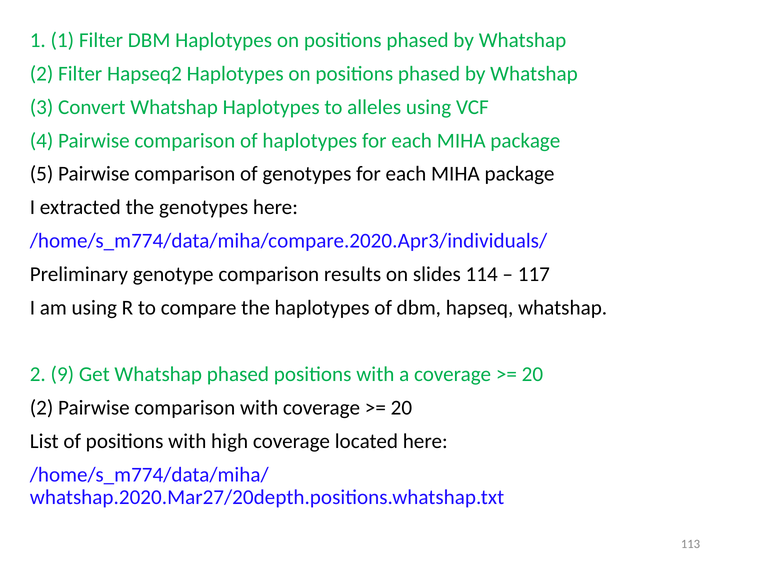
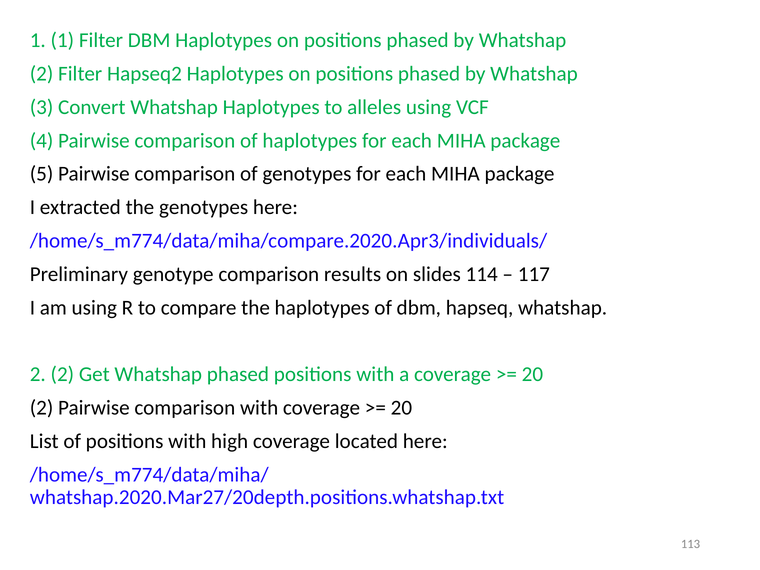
2 9: 9 -> 2
